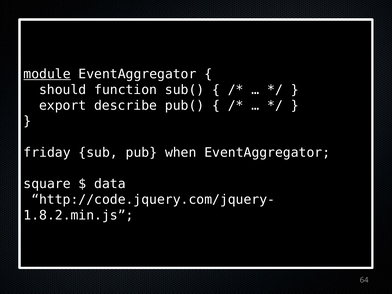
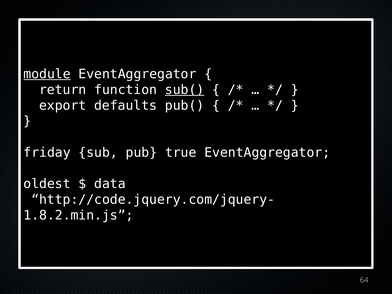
should: should -> return
sub( underline: none -> present
describe: describe -> defaults
when: when -> true
square: square -> oldest
